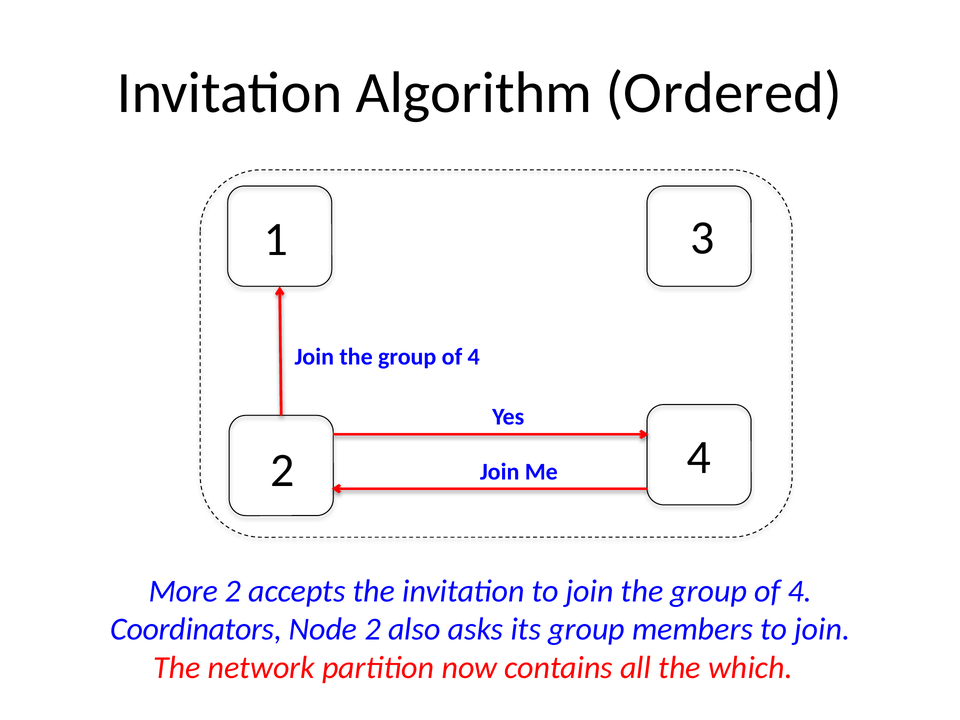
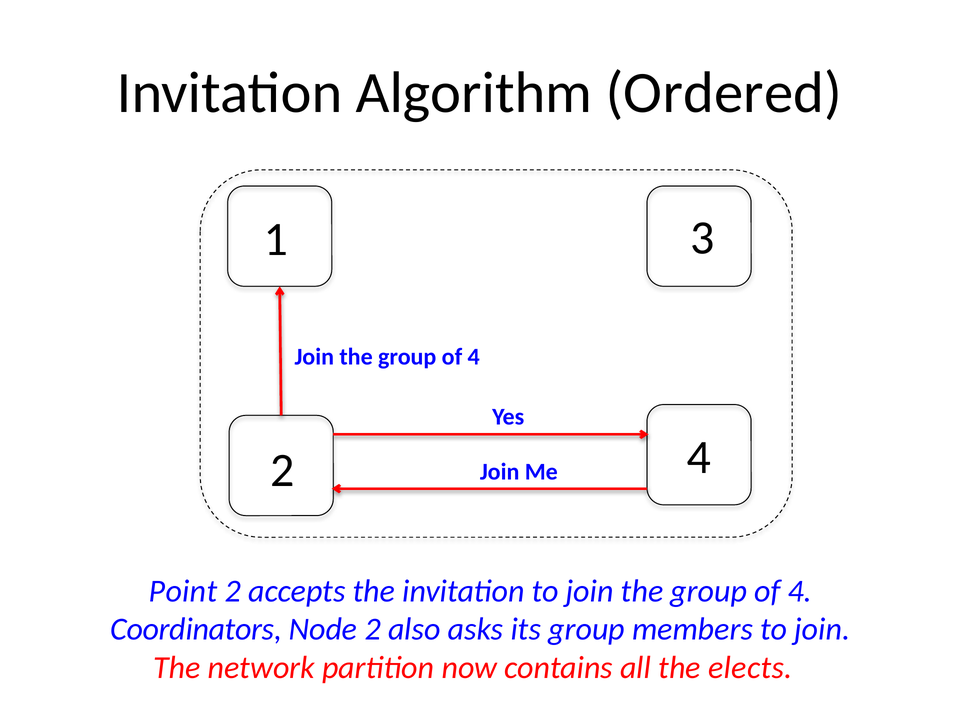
More: More -> Point
which: which -> elects
